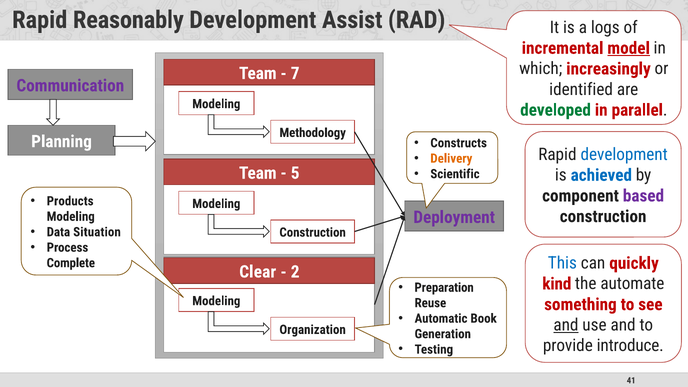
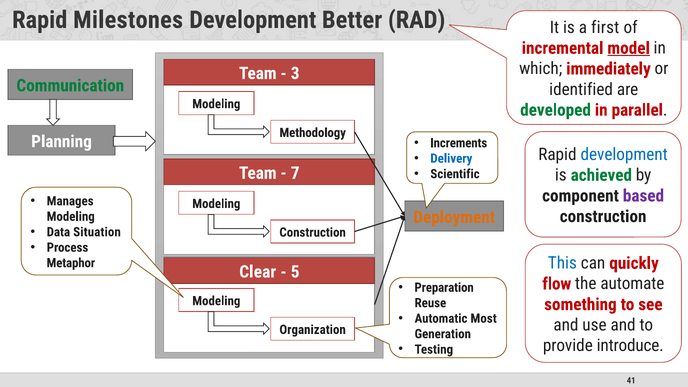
Reasonably: Reasonably -> Milestones
Assist: Assist -> Better
logs: logs -> first
increasingly: increasingly -> immediately
7: 7 -> 3
Communication colour: purple -> green
Constructs: Constructs -> Increments
Delivery colour: orange -> blue
5: 5 -> 7
achieved colour: blue -> green
Products: Products -> Manages
Deployment colour: purple -> orange
Complete: Complete -> Metaphor
2: 2 -> 5
kind: kind -> flow
Book: Book -> Most
and at (566, 325) underline: present -> none
